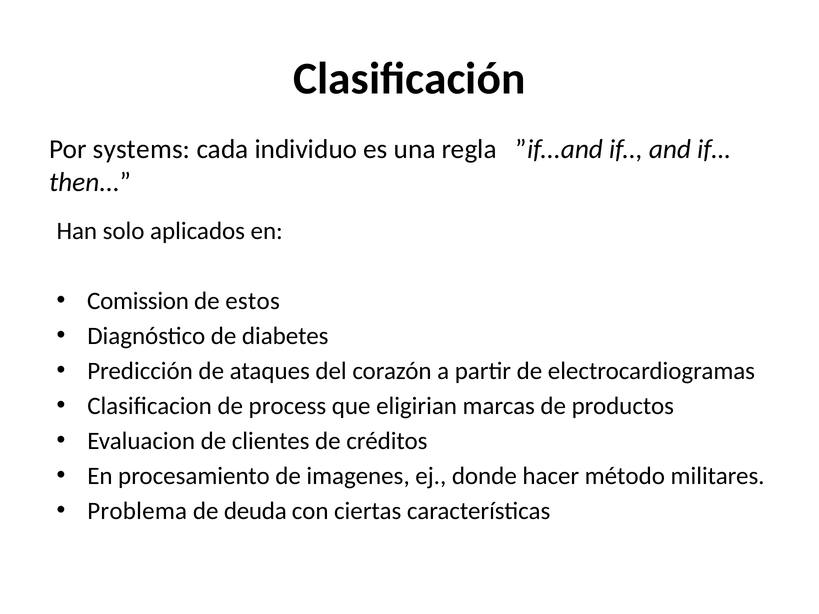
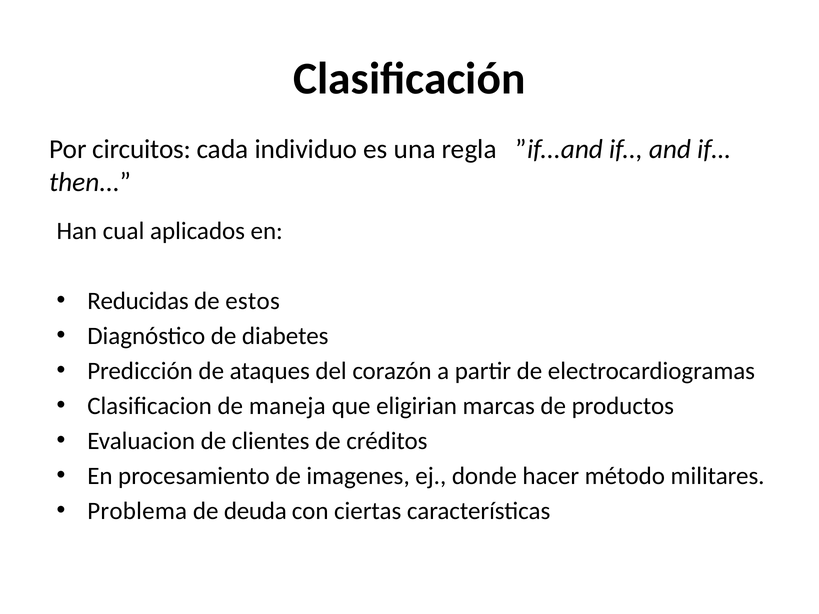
systems: systems -> circuitos
solo: solo -> cual
Comission: Comission -> Reducidas
process: process -> maneja
